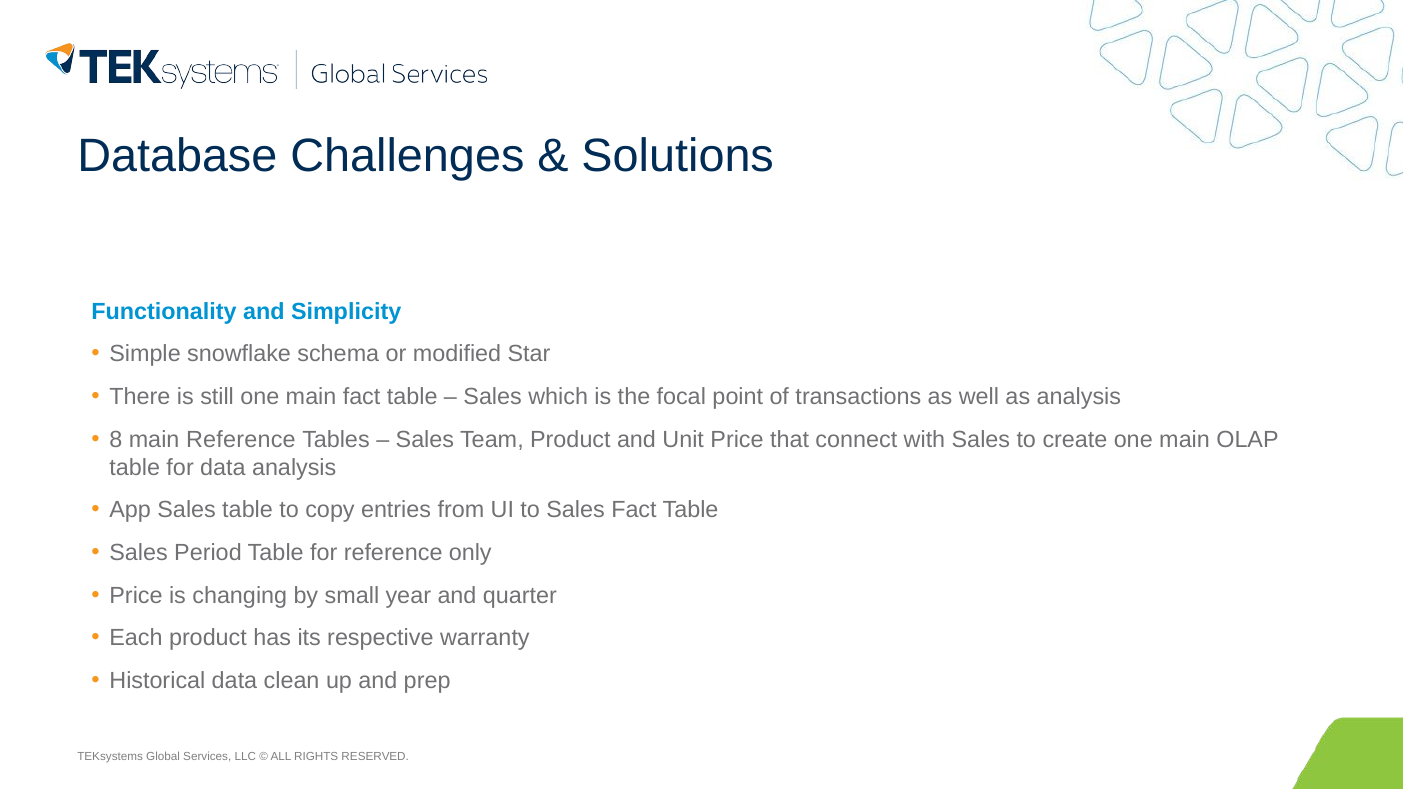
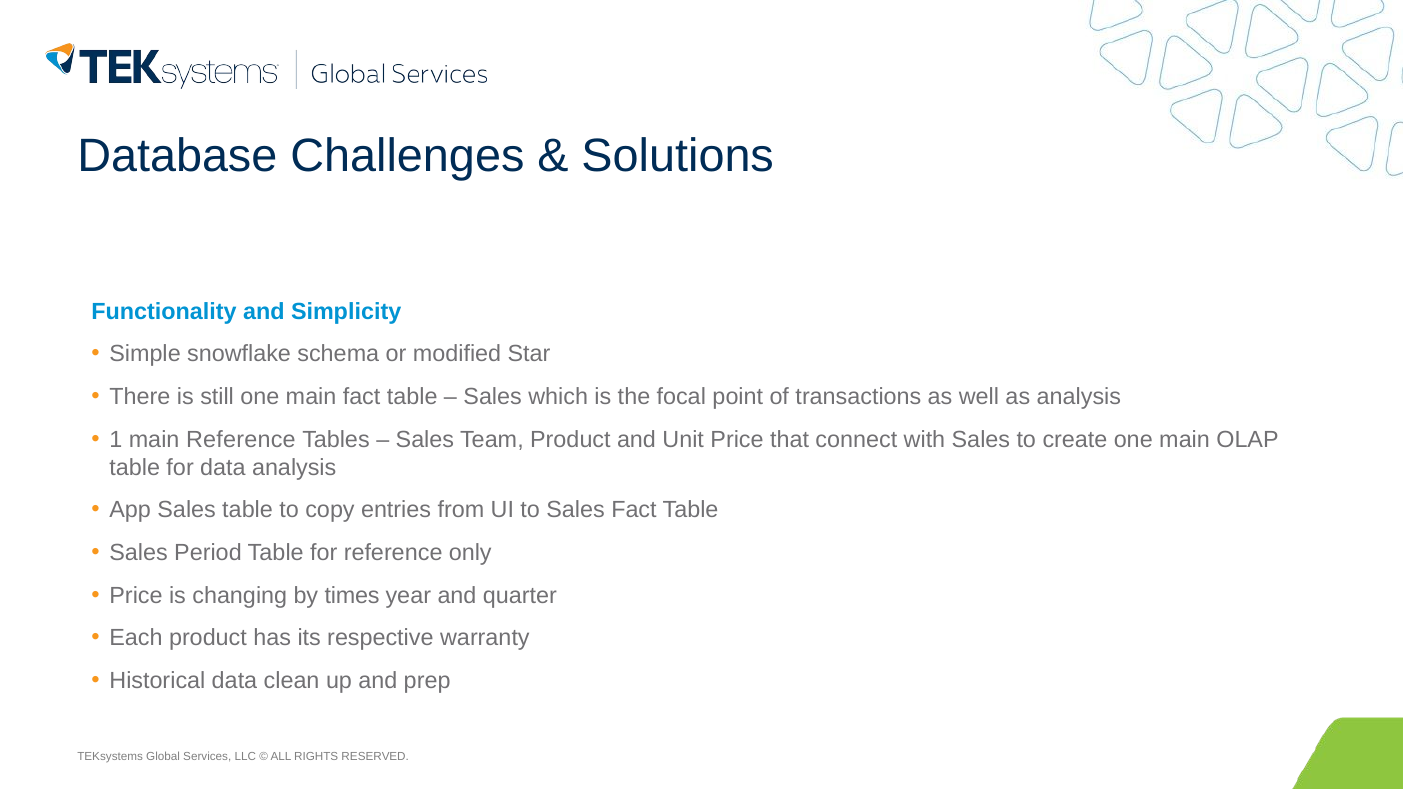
8: 8 -> 1
small: small -> times
